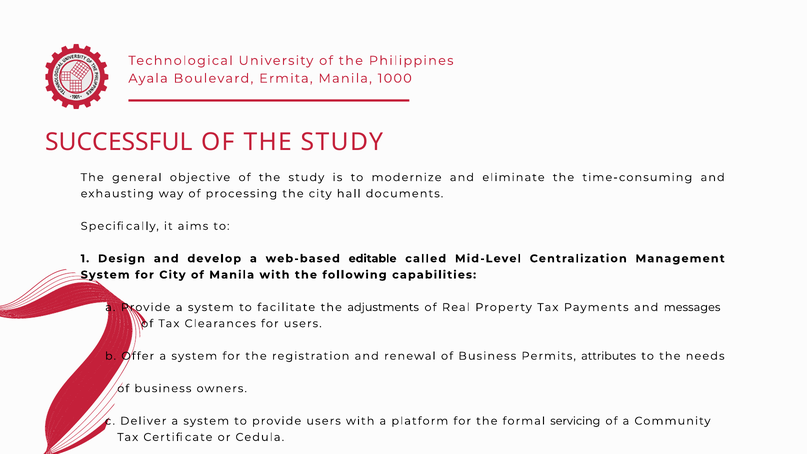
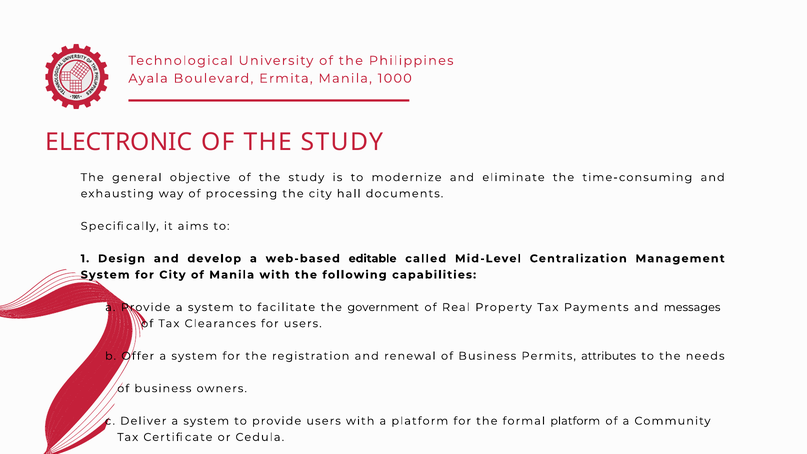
SUCCESSFUL: SUCCESSFUL -> ELECTRONIC
adjustments: adjustments -> government
formal servicing: servicing -> platform
